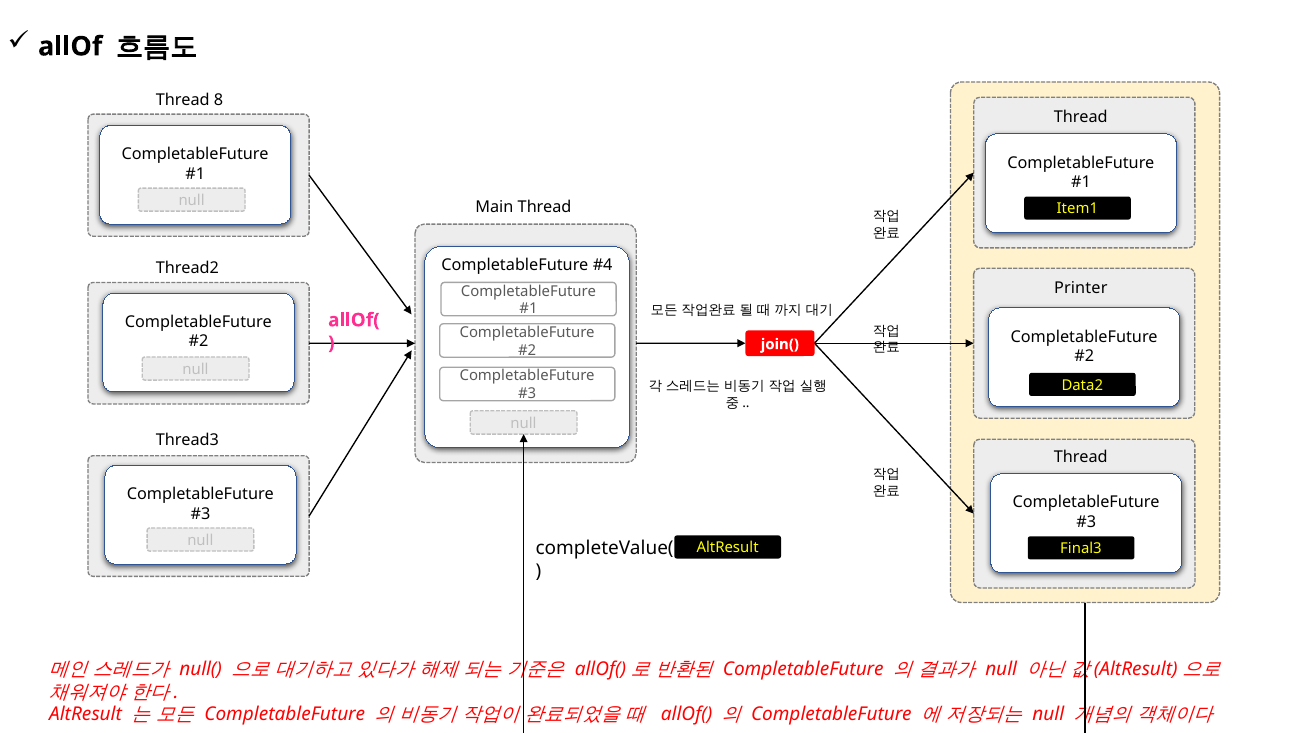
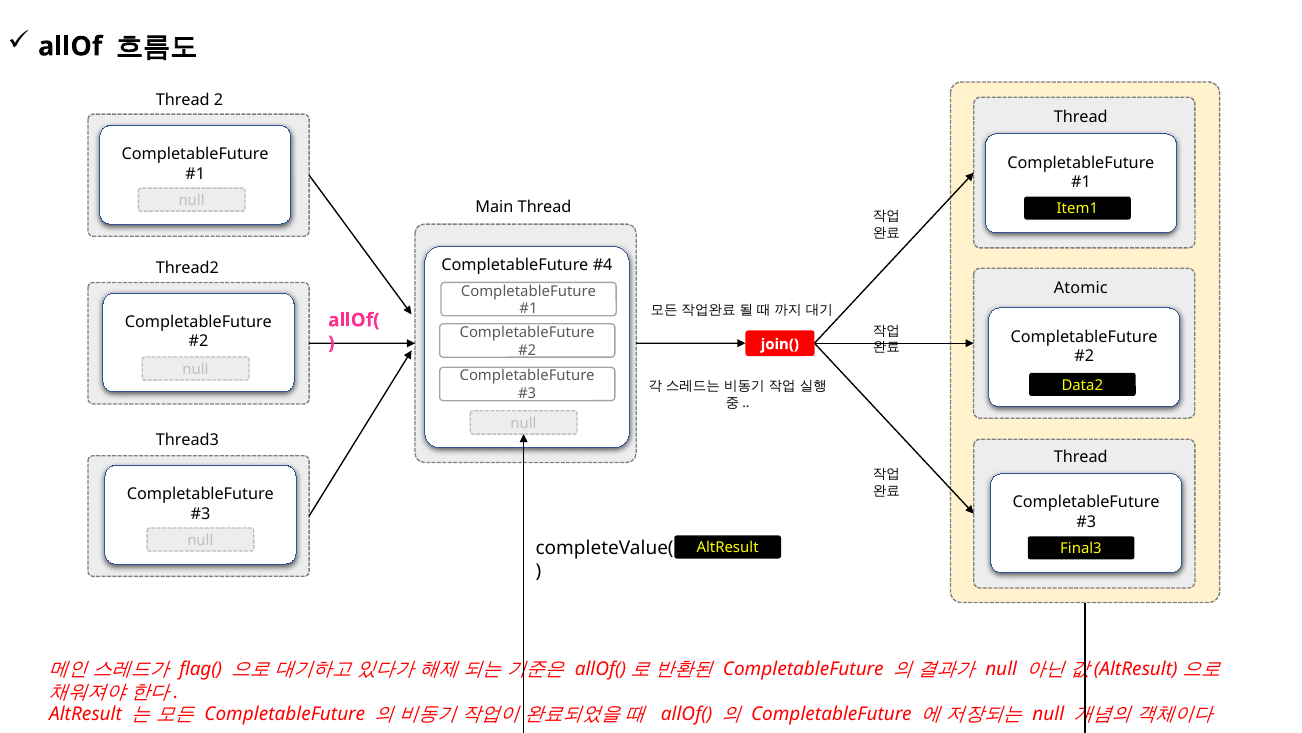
8: 8 -> 2
Printer: Printer -> Atomic
null(: null( -> flag(
